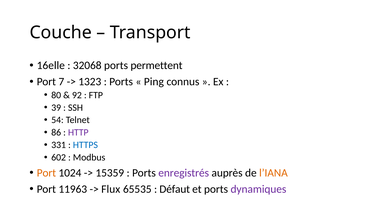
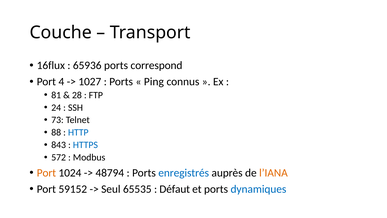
16elle: 16elle -> 16flux
32068: 32068 -> 65936
permettent: permettent -> correspond
7: 7 -> 4
1323: 1323 -> 1027
80: 80 -> 81
92: 92 -> 28
39: 39 -> 24
54: 54 -> 73
86: 86 -> 88
HTTP colour: purple -> blue
331: 331 -> 843
602: 602 -> 572
15359: 15359 -> 48794
enregistrés colour: purple -> blue
11963: 11963 -> 59152
Flux: Flux -> Seul
dynamiques colour: purple -> blue
